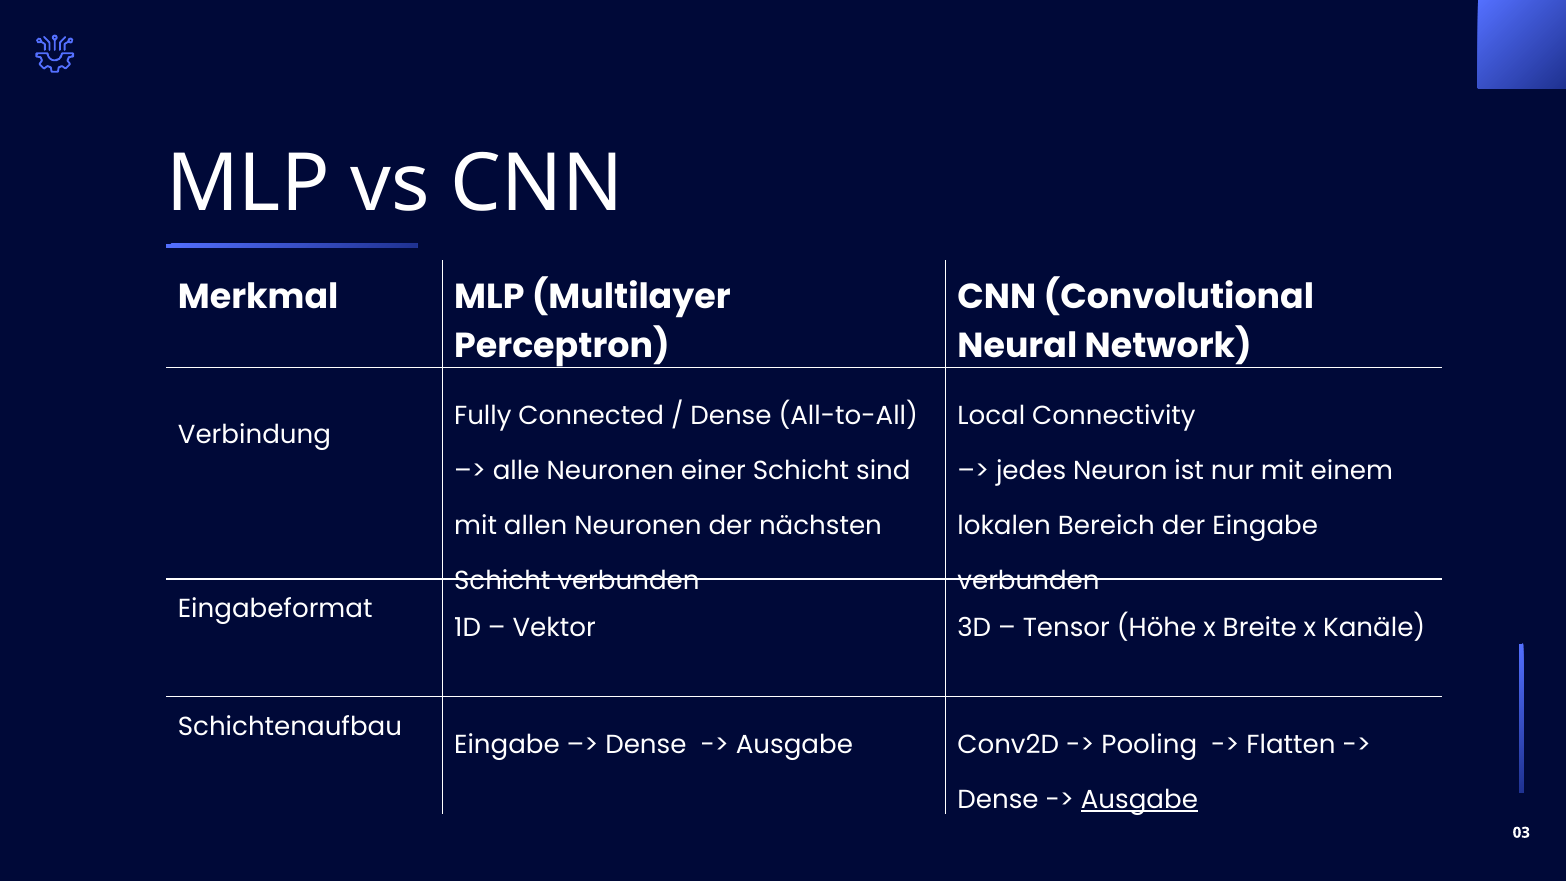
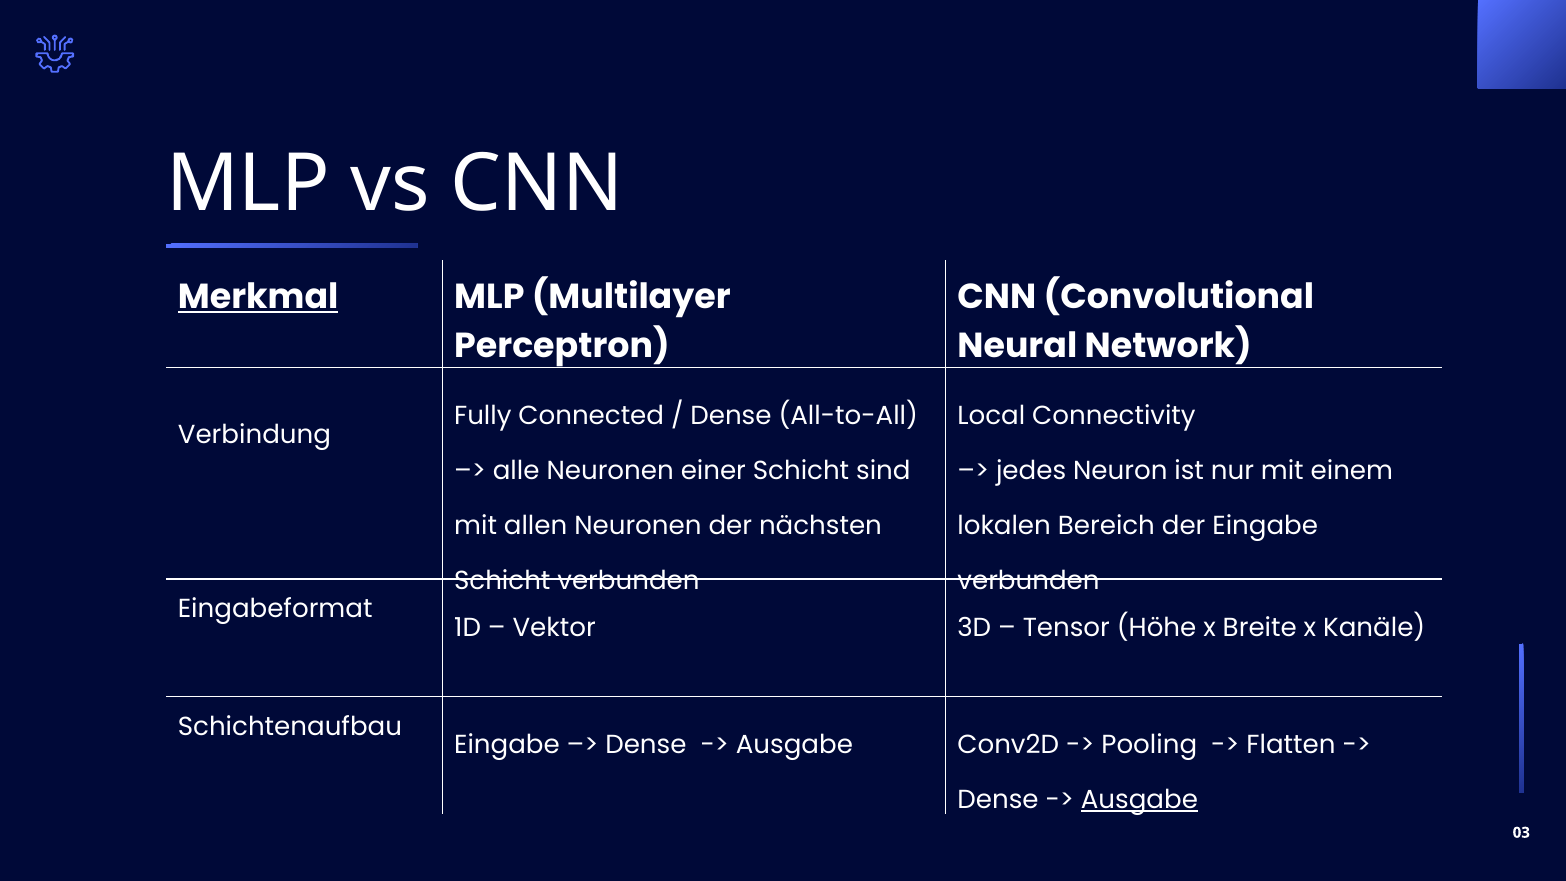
Merkmal underline: none -> present
